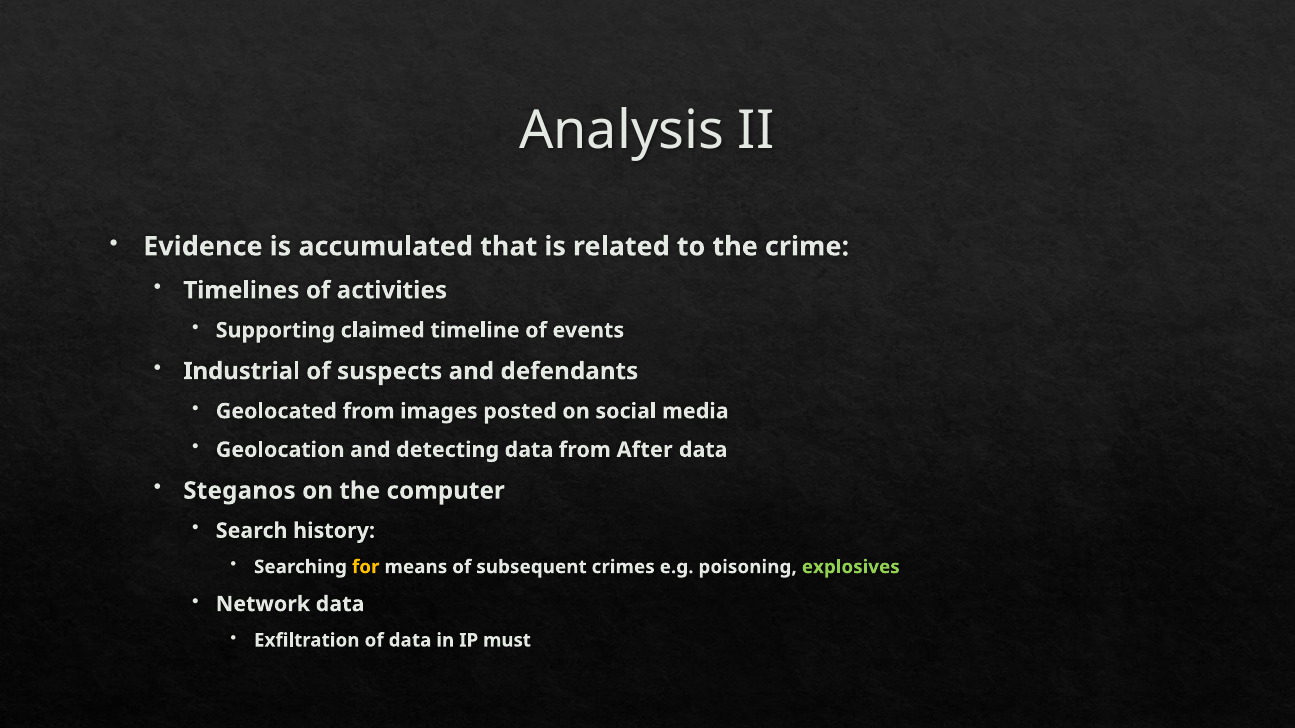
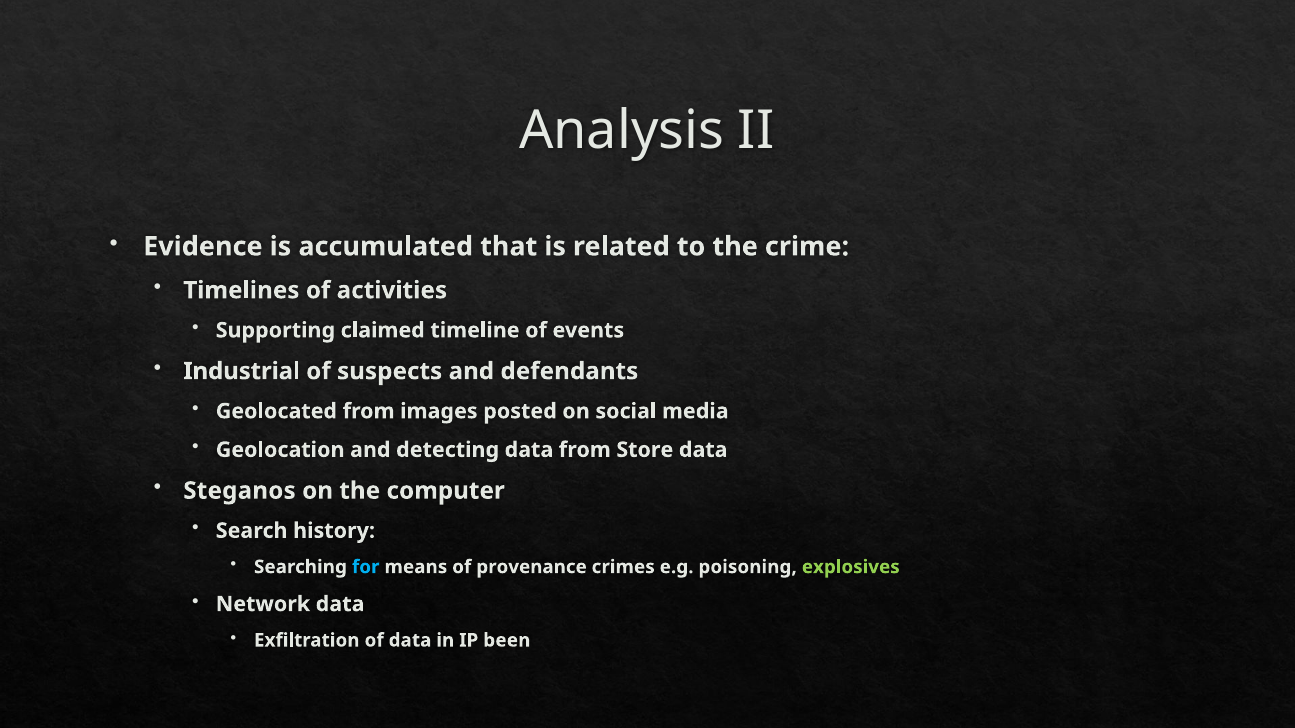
After: After -> Store
for colour: yellow -> light blue
subsequent: subsequent -> provenance
must: must -> been
